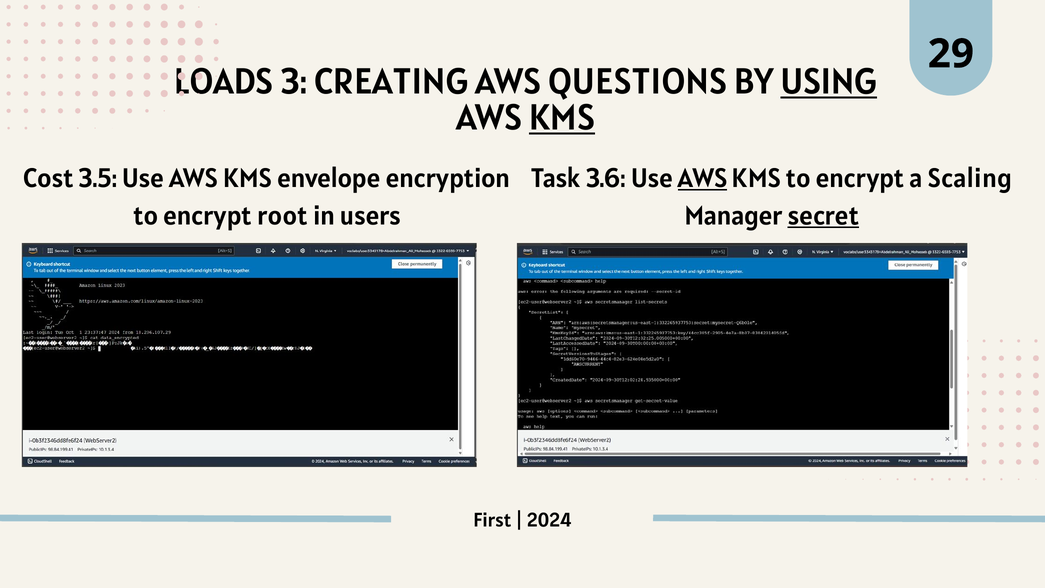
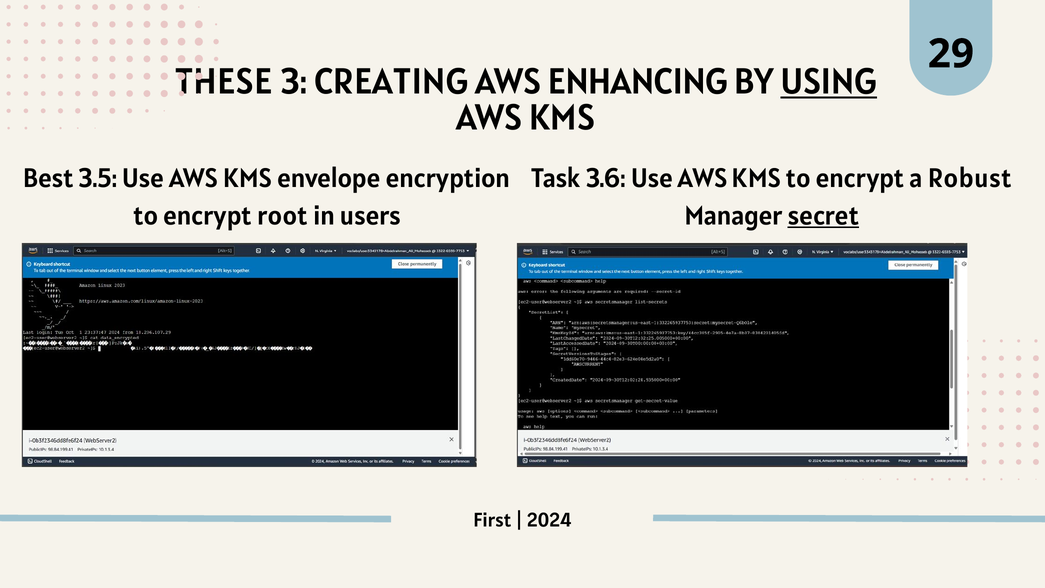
LOADS: LOADS -> THESE
QUESTIONS: QUESTIONS -> ENHANCING
KMS at (562, 118) underline: present -> none
Cost: Cost -> Best
AWS at (703, 178) underline: present -> none
Scaling: Scaling -> Robust
